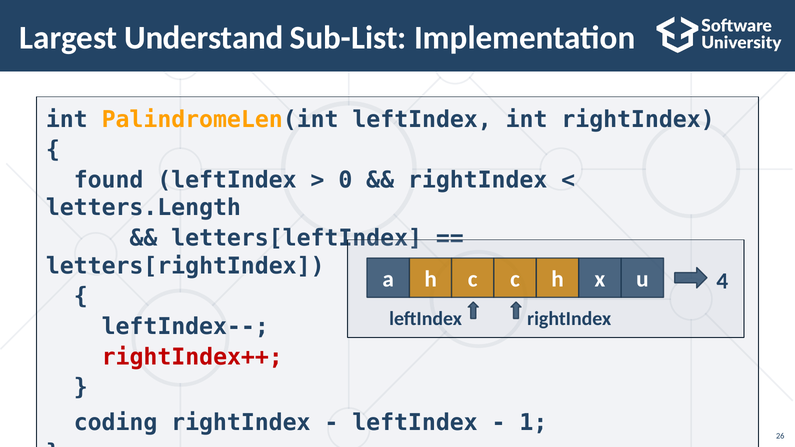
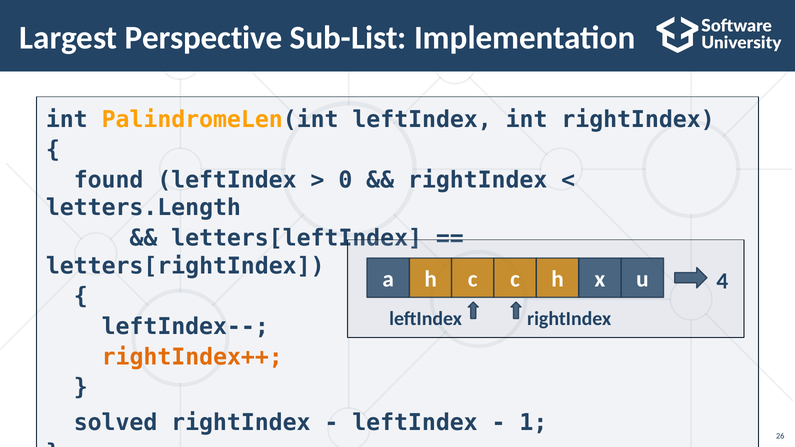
Understand: Understand -> Perspective
rightIndex++ colour: red -> orange
coding: coding -> solved
